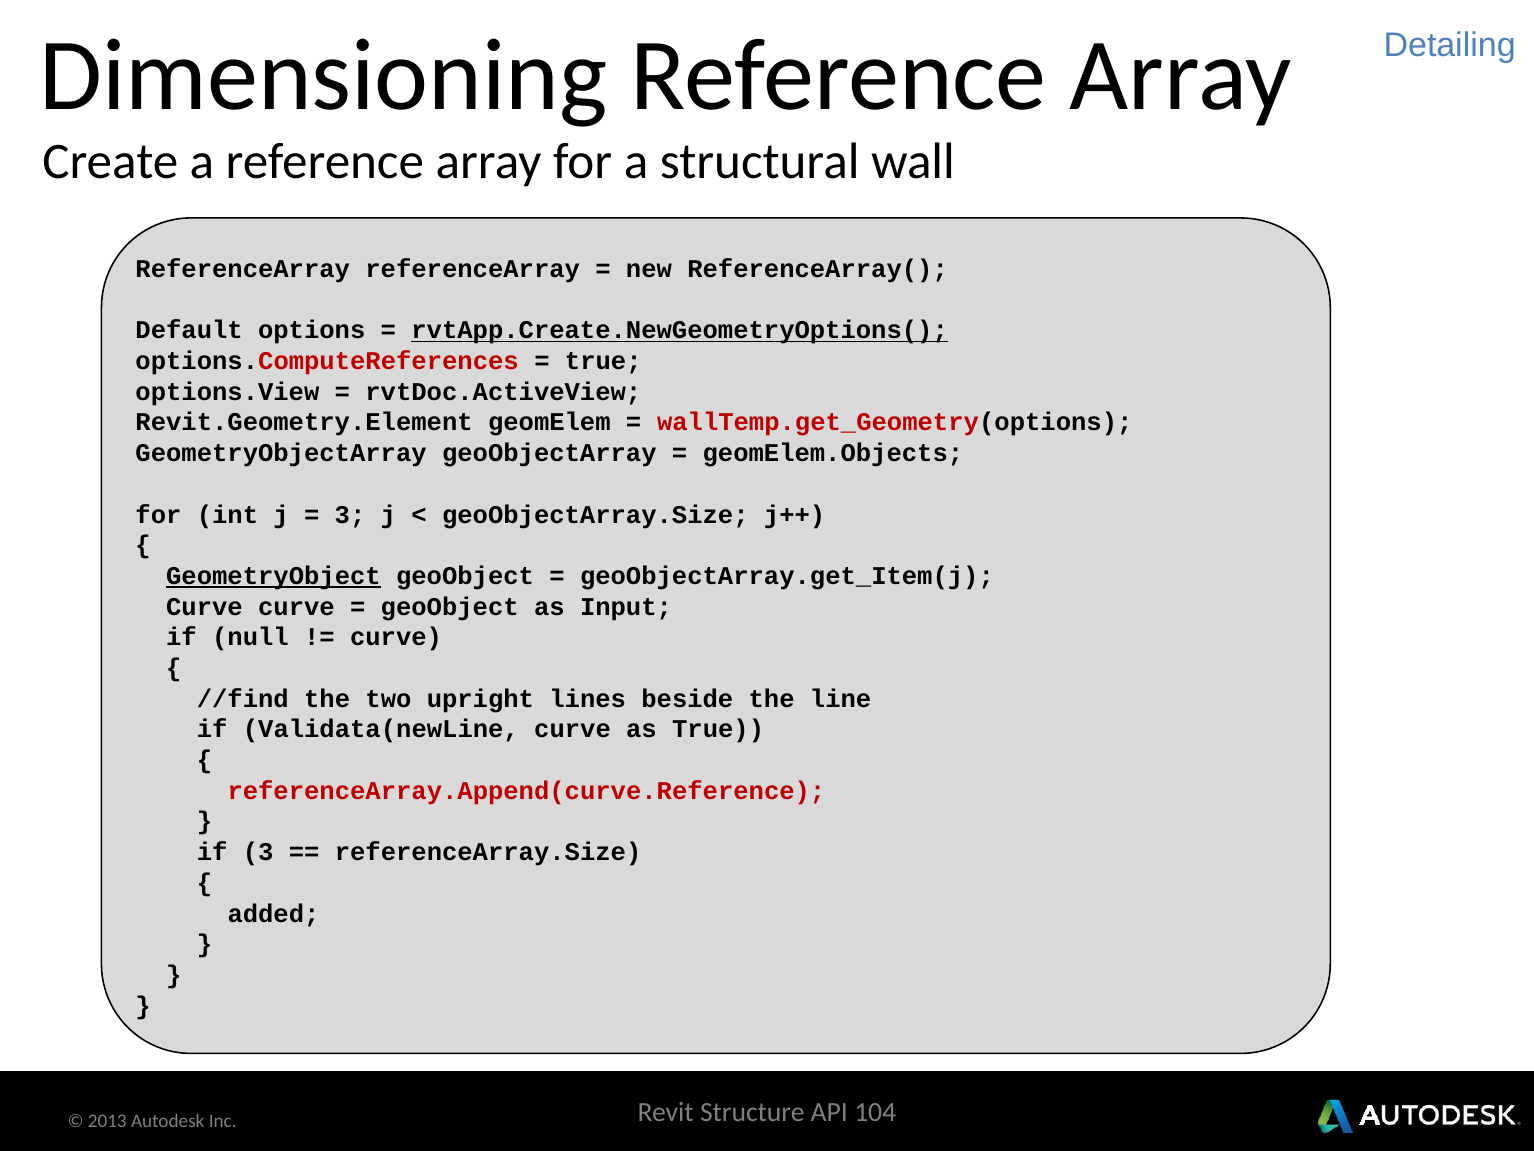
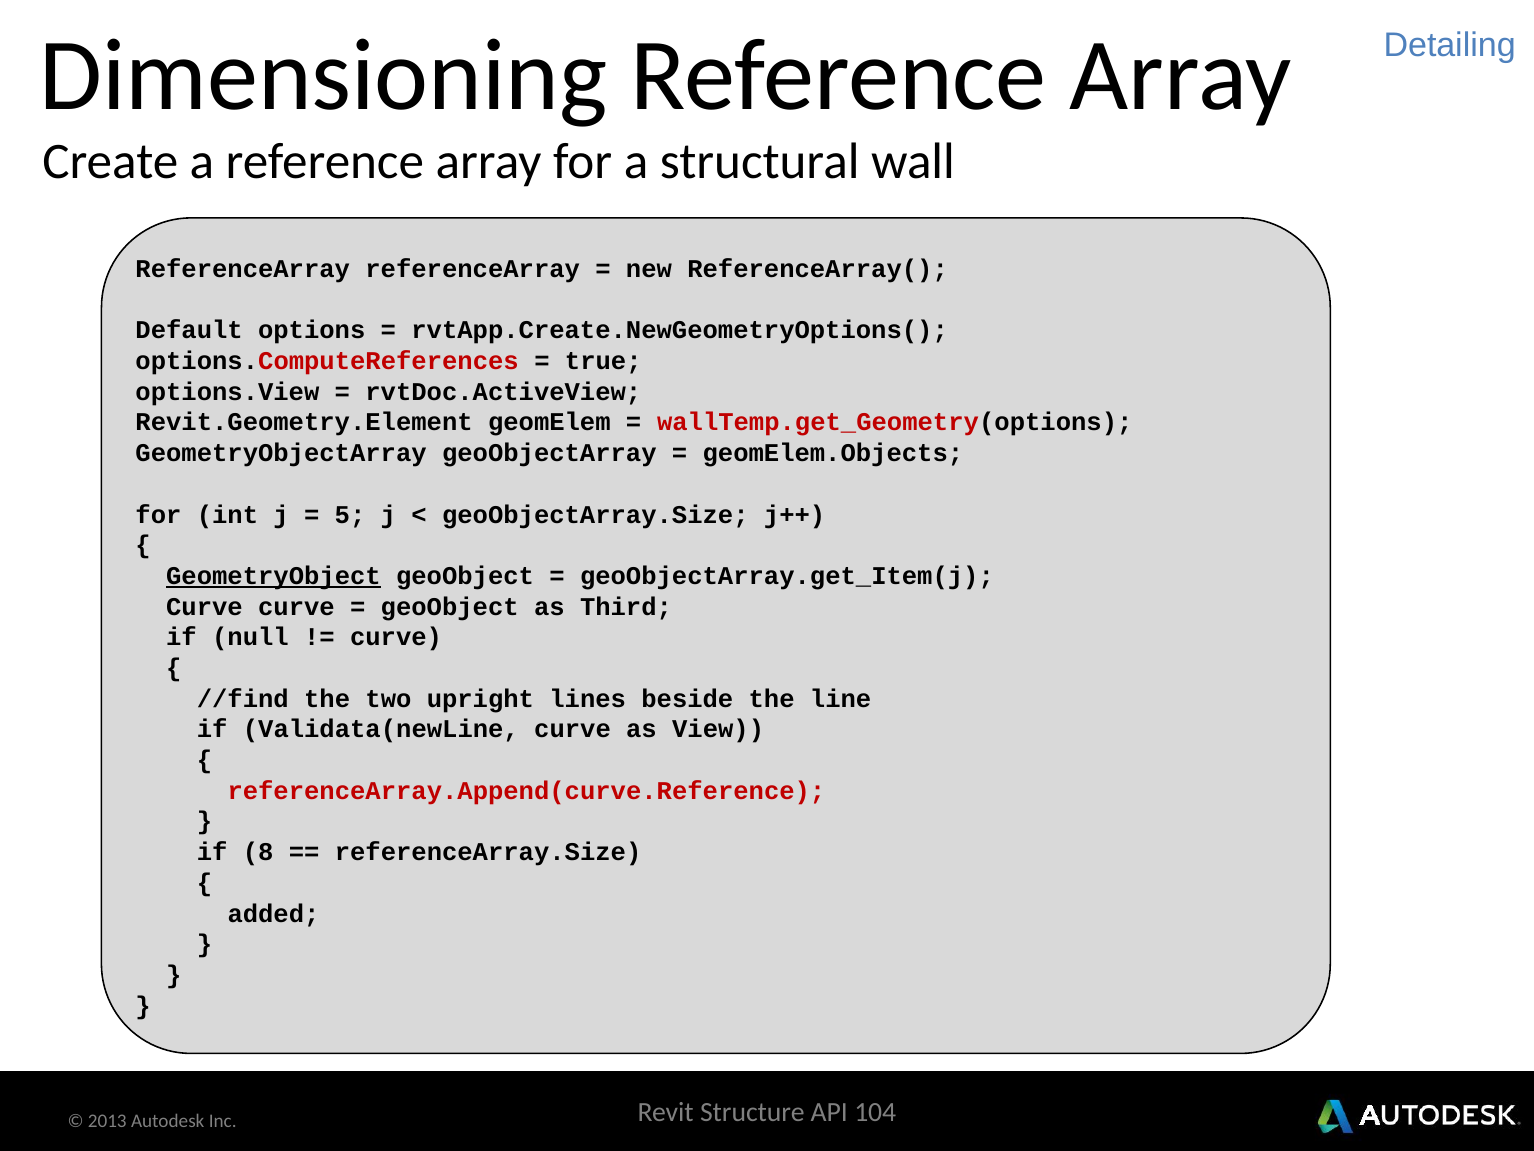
rvtApp.Create.NewGeometryOptions( underline: present -> none
3 at (350, 514): 3 -> 5
Input: Input -> Third
as True: True -> View
if 3: 3 -> 8
